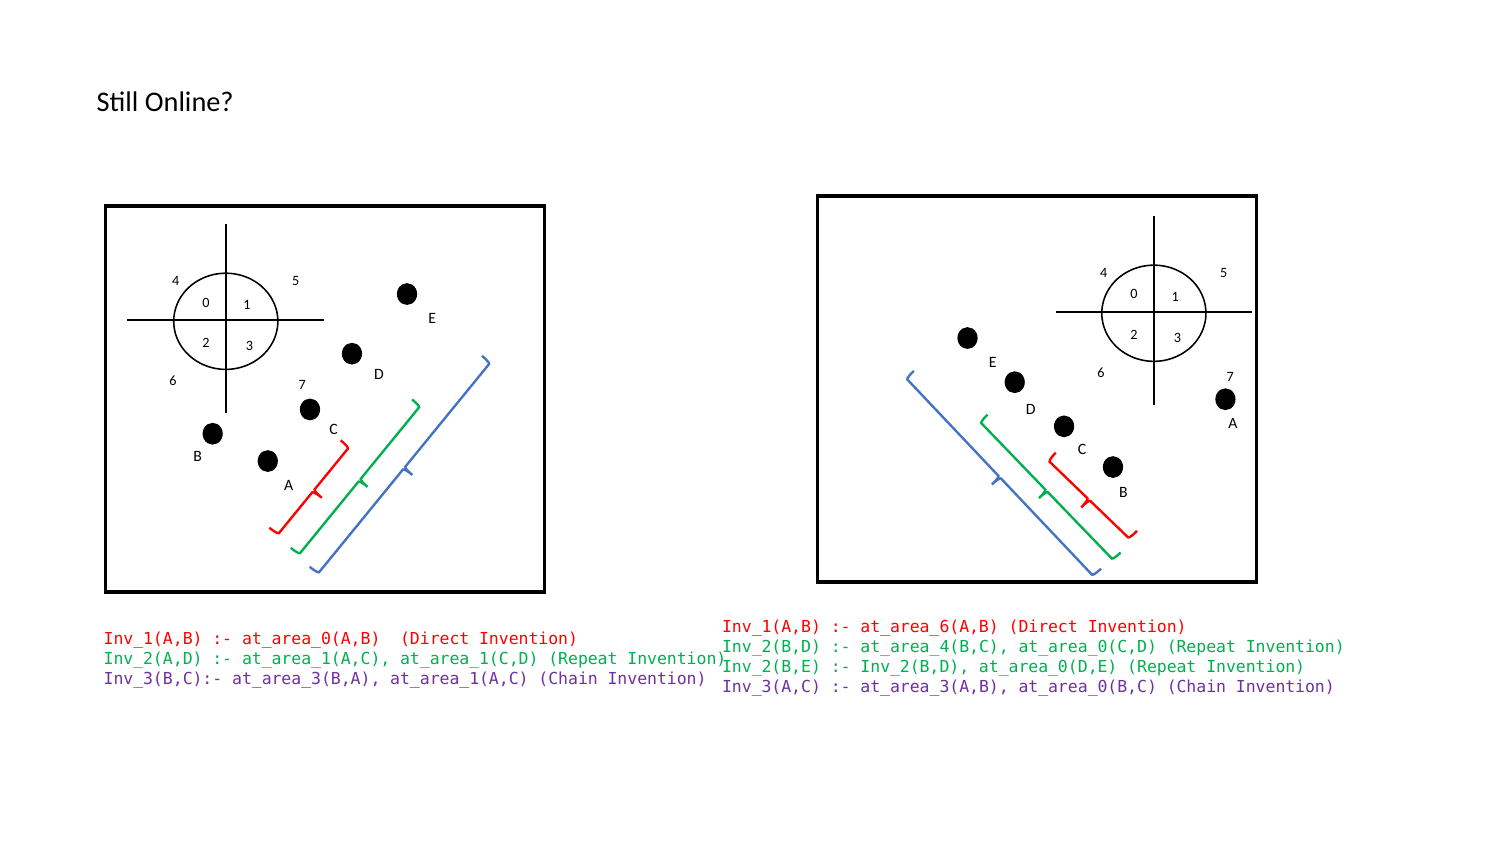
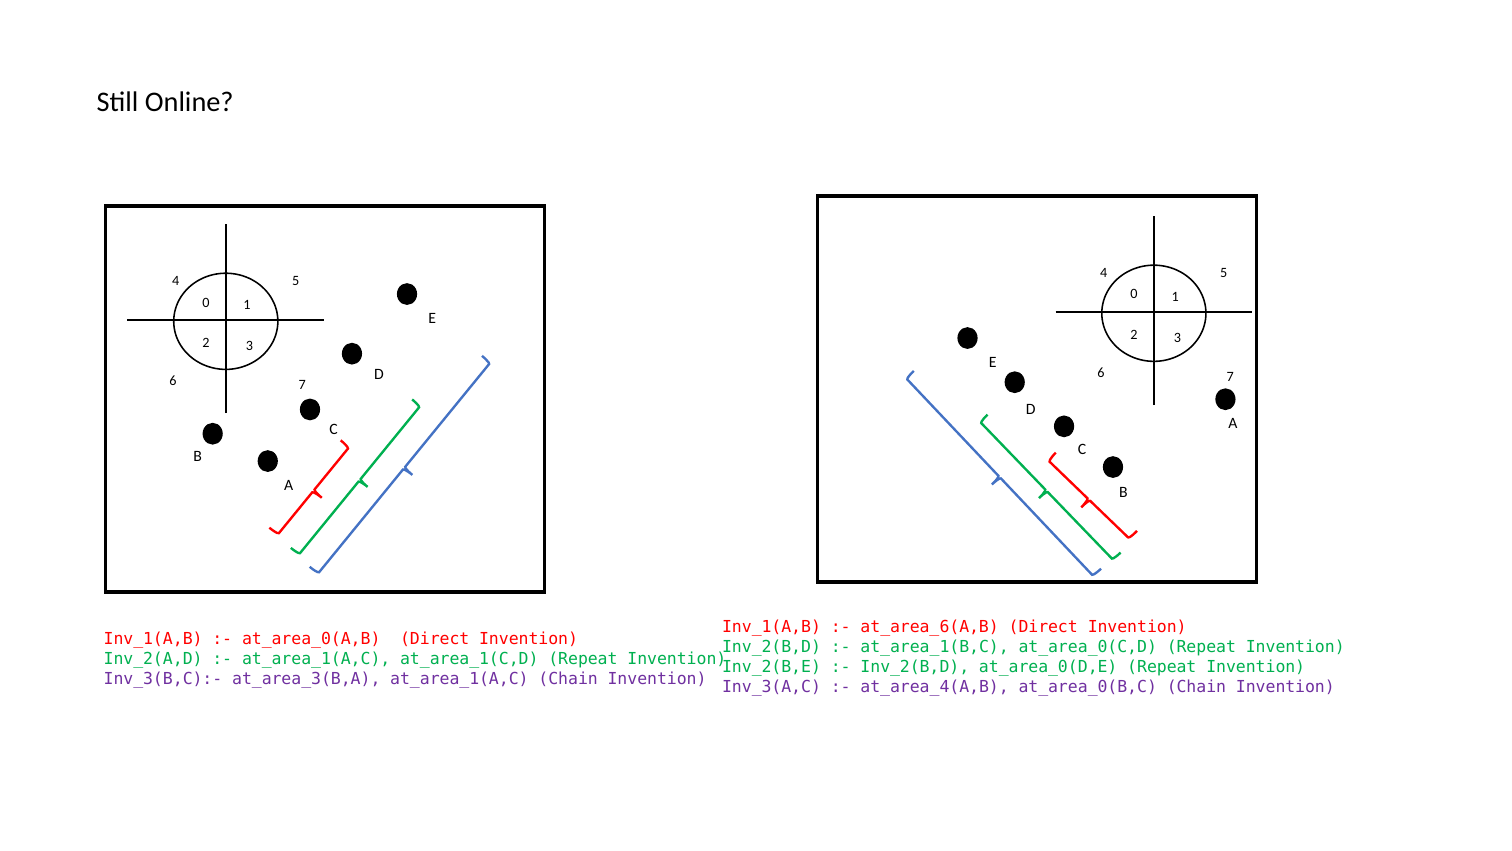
at_area_4(B,C: at_area_4(B,C -> at_area_1(B,C
at_area_3(A,B: at_area_3(A,B -> at_area_4(A,B
